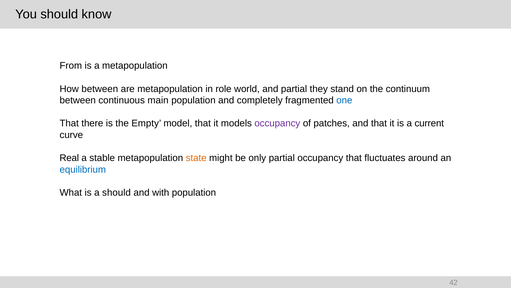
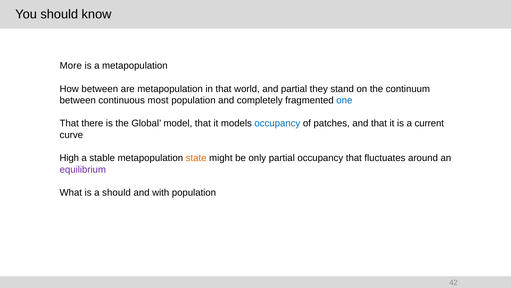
From: From -> More
in role: role -> that
main: main -> most
Empty: Empty -> Global
occupancy at (277, 123) colour: purple -> blue
Real: Real -> High
equilibrium colour: blue -> purple
